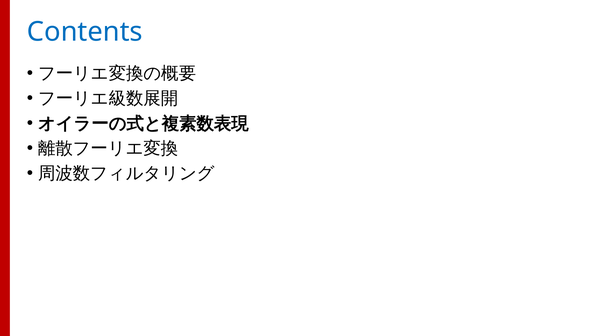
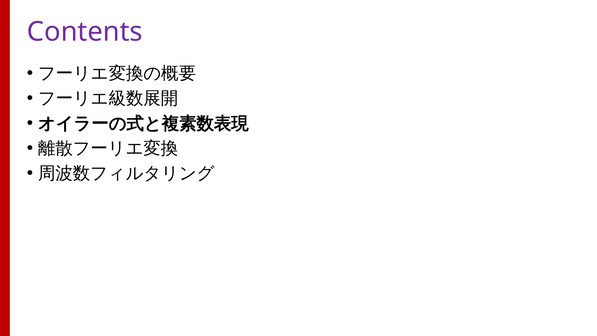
Contents colour: blue -> purple
